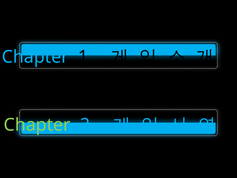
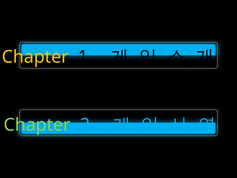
Chapter at (35, 57) colour: light blue -> yellow
